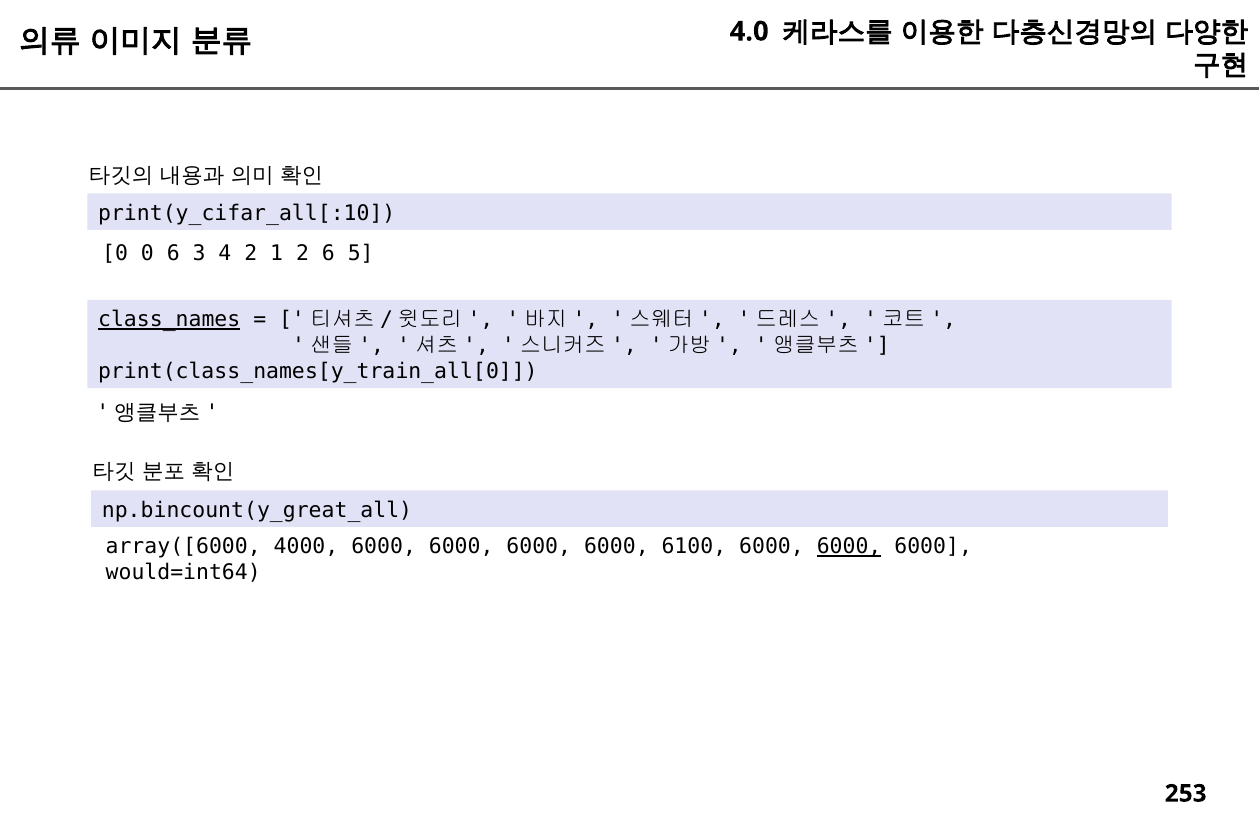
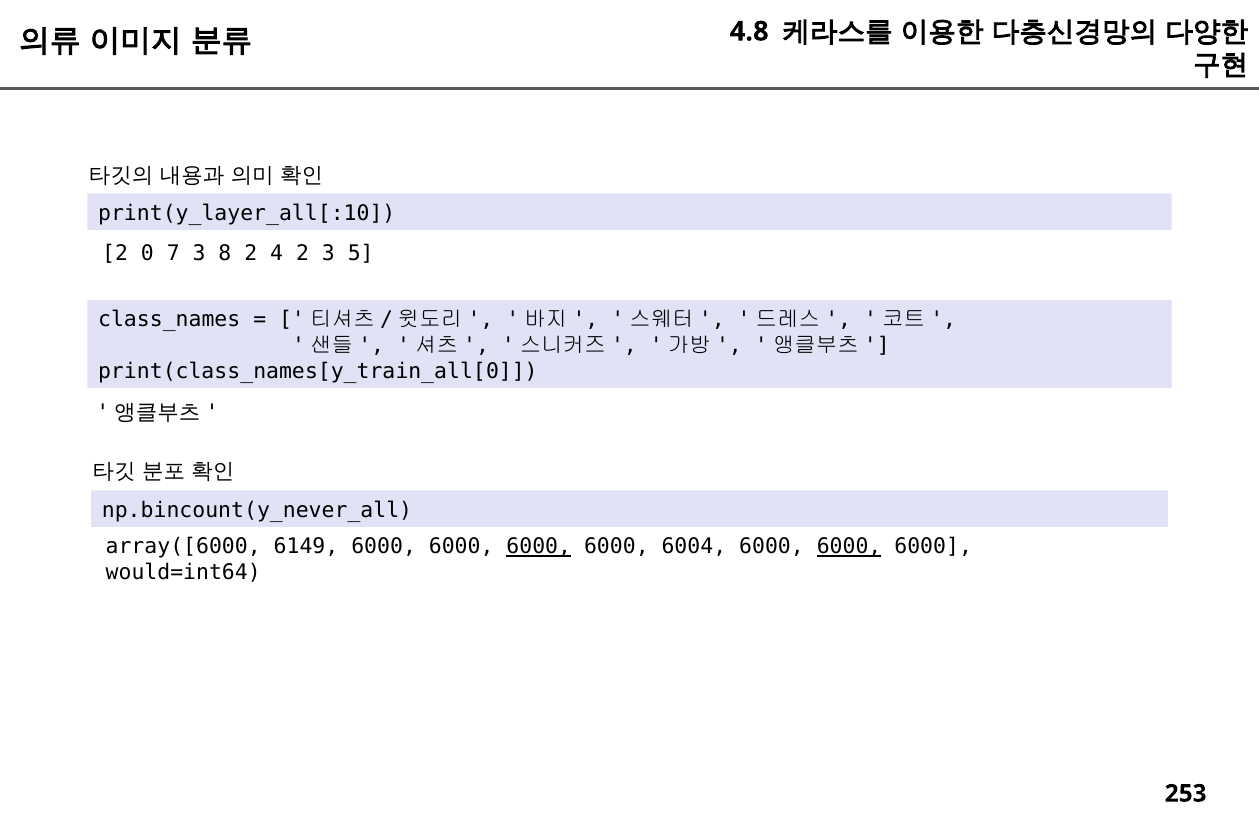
4.0: 4.0 -> 4.8
print(y_cifar_all[:10: print(y_cifar_all[:10 -> print(y_layer_all[:10
0 at (115, 253): 0 -> 2
0 6: 6 -> 7
4: 4 -> 8
1: 1 -> 4
2 6: 6 -> 3
class_names underline: present -> none
np.bincount(y_great_all: np.bincount(y_great_all -> np.bincount(y_never_all
4000: 4000 -> 6149
6000 at (539, 547) underline: none -> present
6100: 6100 -> 6004
